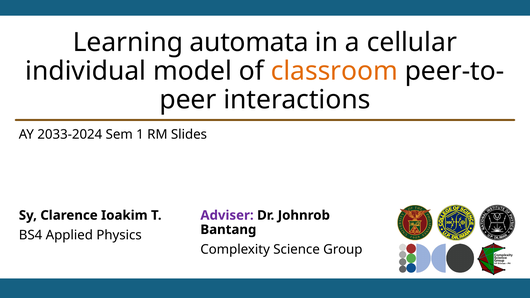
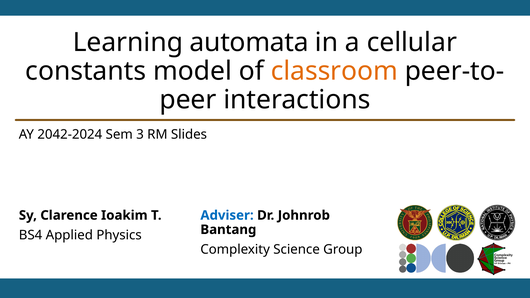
individual: individual -> constants
2033-2024: 2033-2024 -> 2042-2024
1: 1 -> 3
Adviser colour: purple -> blue
